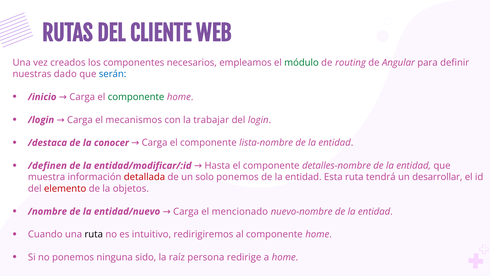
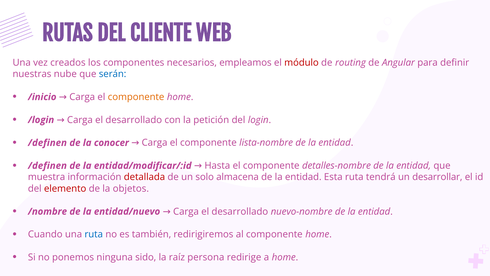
módulo colour: green -> red
dado: dado -> nube
componente at (136, 97) colour: green -> orange
/login Carga el mecanismos: mecanismos -> desarrollado
trabajar: trabajar -> petición
/destaca at (47, 143): /destaca -> /definen
solo ponemos: ponemos -> almacena
entidad/nuevo Carga el mencionado: mencionado -> desarrollado
ruta at (94, 234) colour: black -> blue
intuitivo: intuitivo -> también
